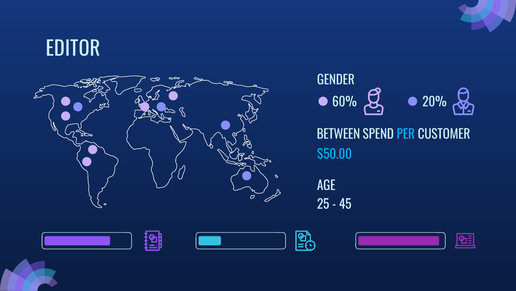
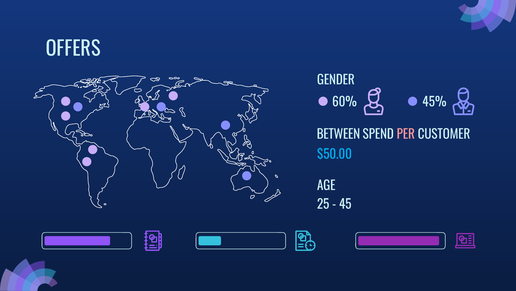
EDITOR: EDITOR -> OFFERS
20%: 20% -> 45%
PER colour: light blue -> pink
